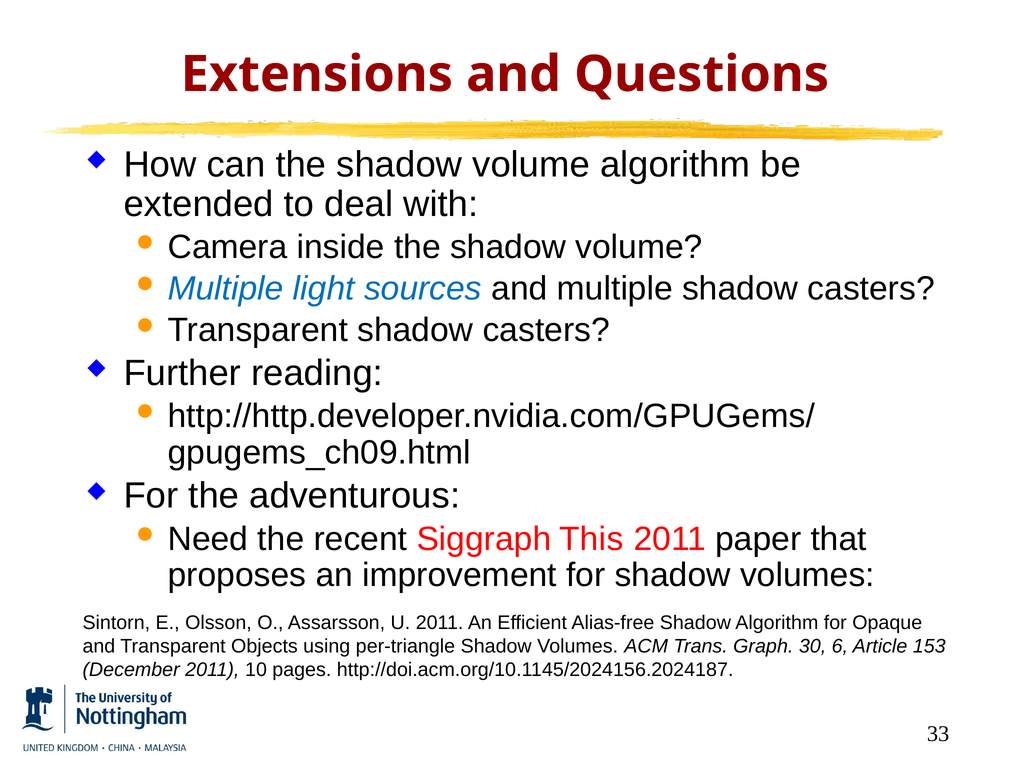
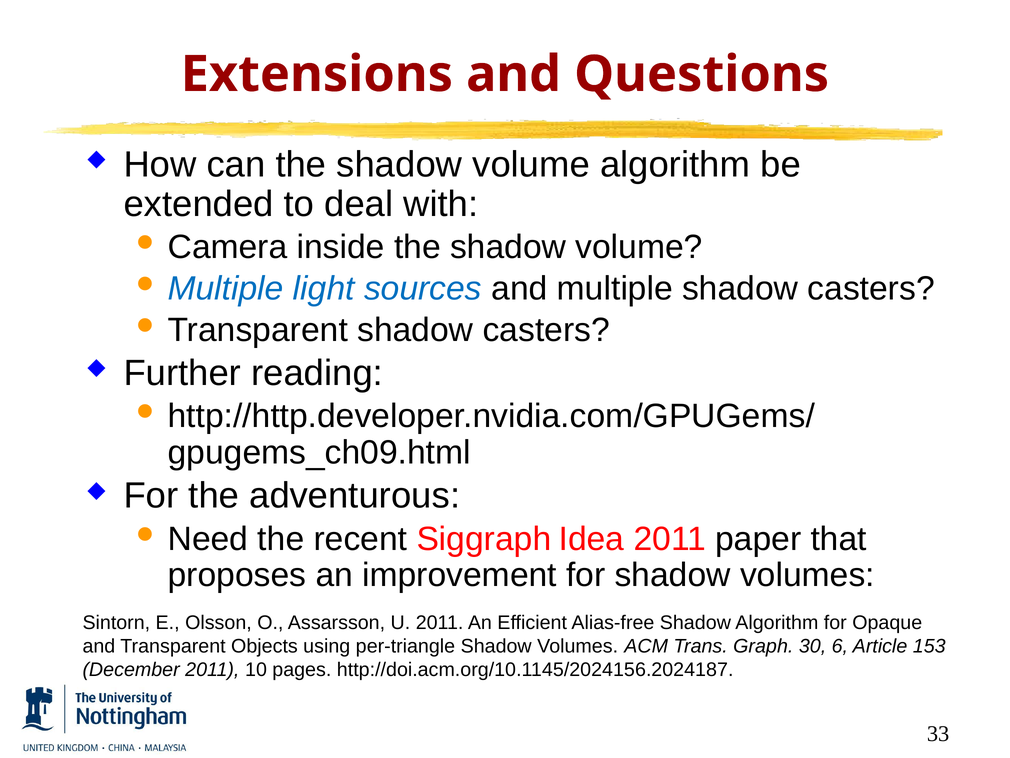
This: This -> Idea
